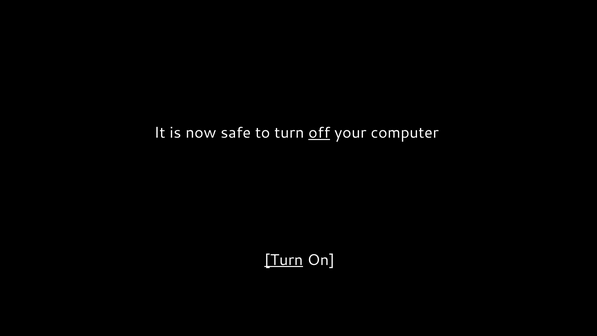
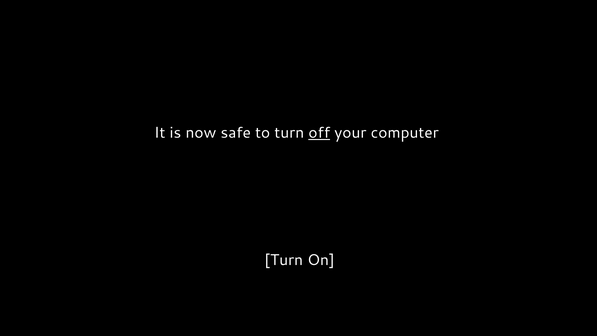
Turn at (284, 260) underline: present -> none
